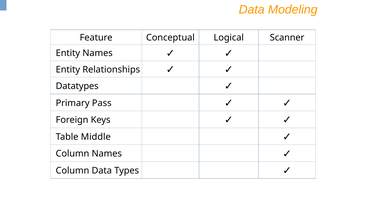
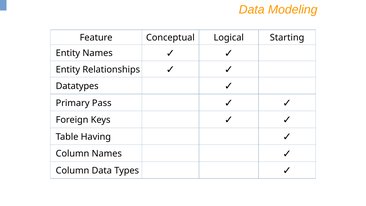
Scanner: Scanner -> Starting
Middle: Middle -> Having
